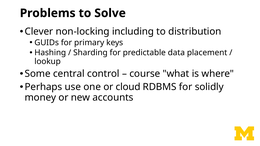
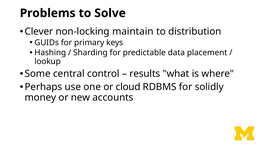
including: including -> maintain
course: course -> results
